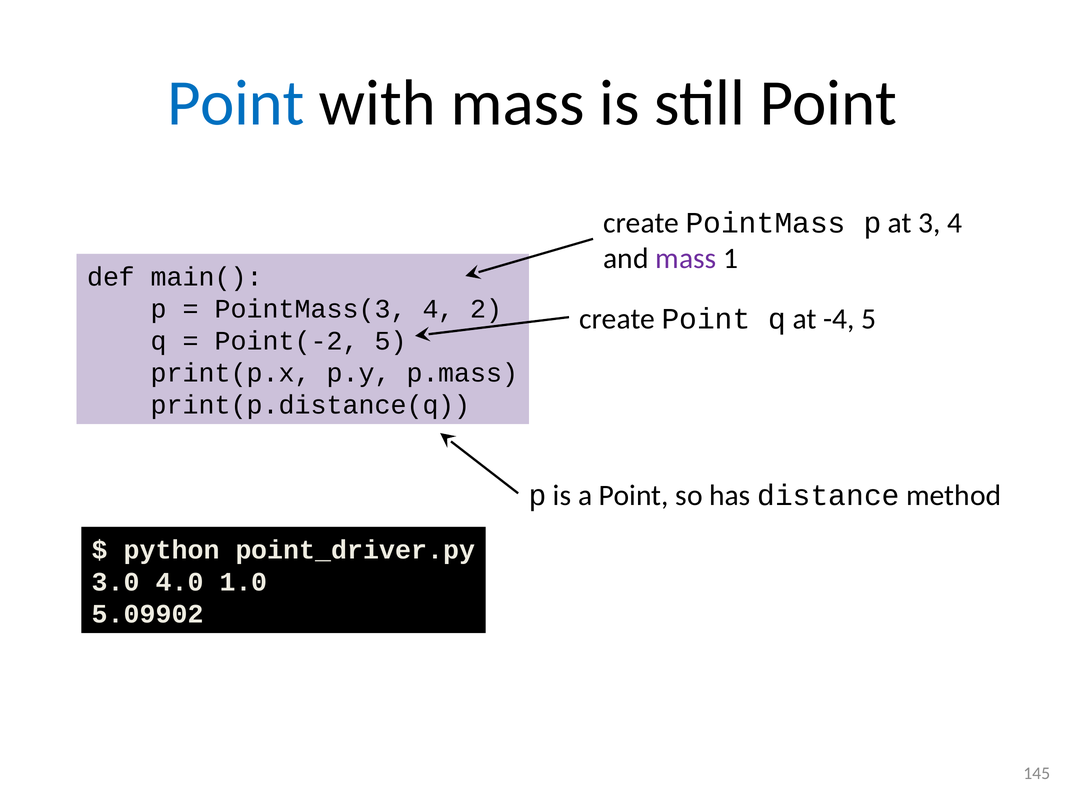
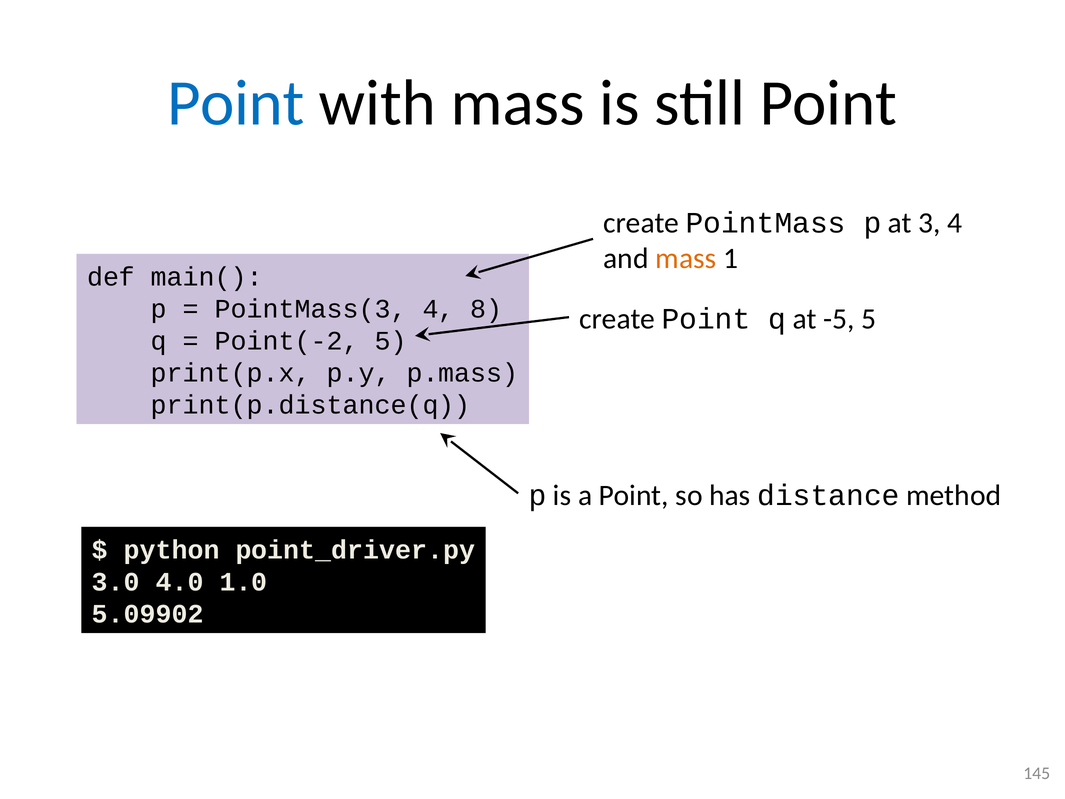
mass at (686, 259) colour: purple -> orange
2: 2 -> 8
-4: -4 -> -5
